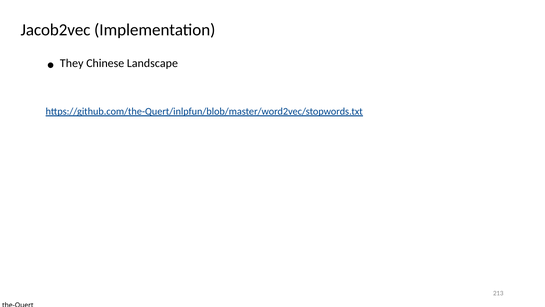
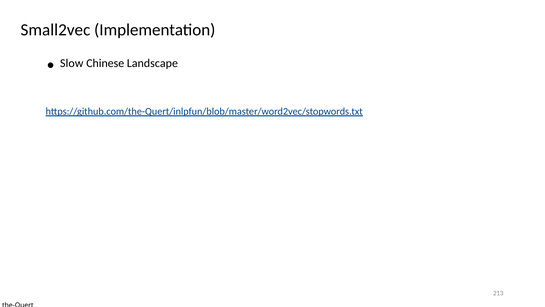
Jacob2vec: Jacob2vec -> Small2vec
They: They -> Slow
